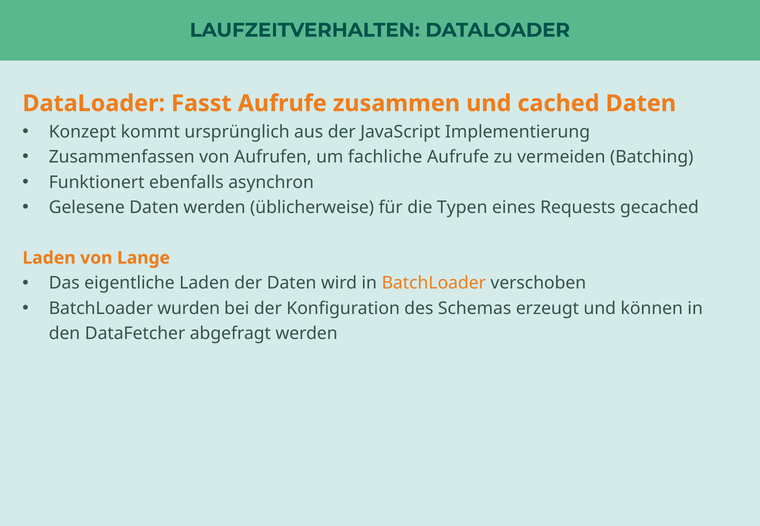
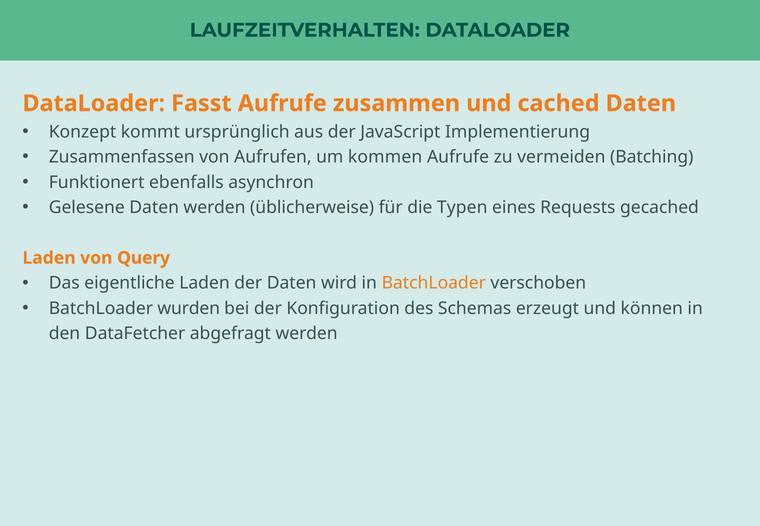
fachliche: fachliche -> kommen
Lange: Lange -> Query
